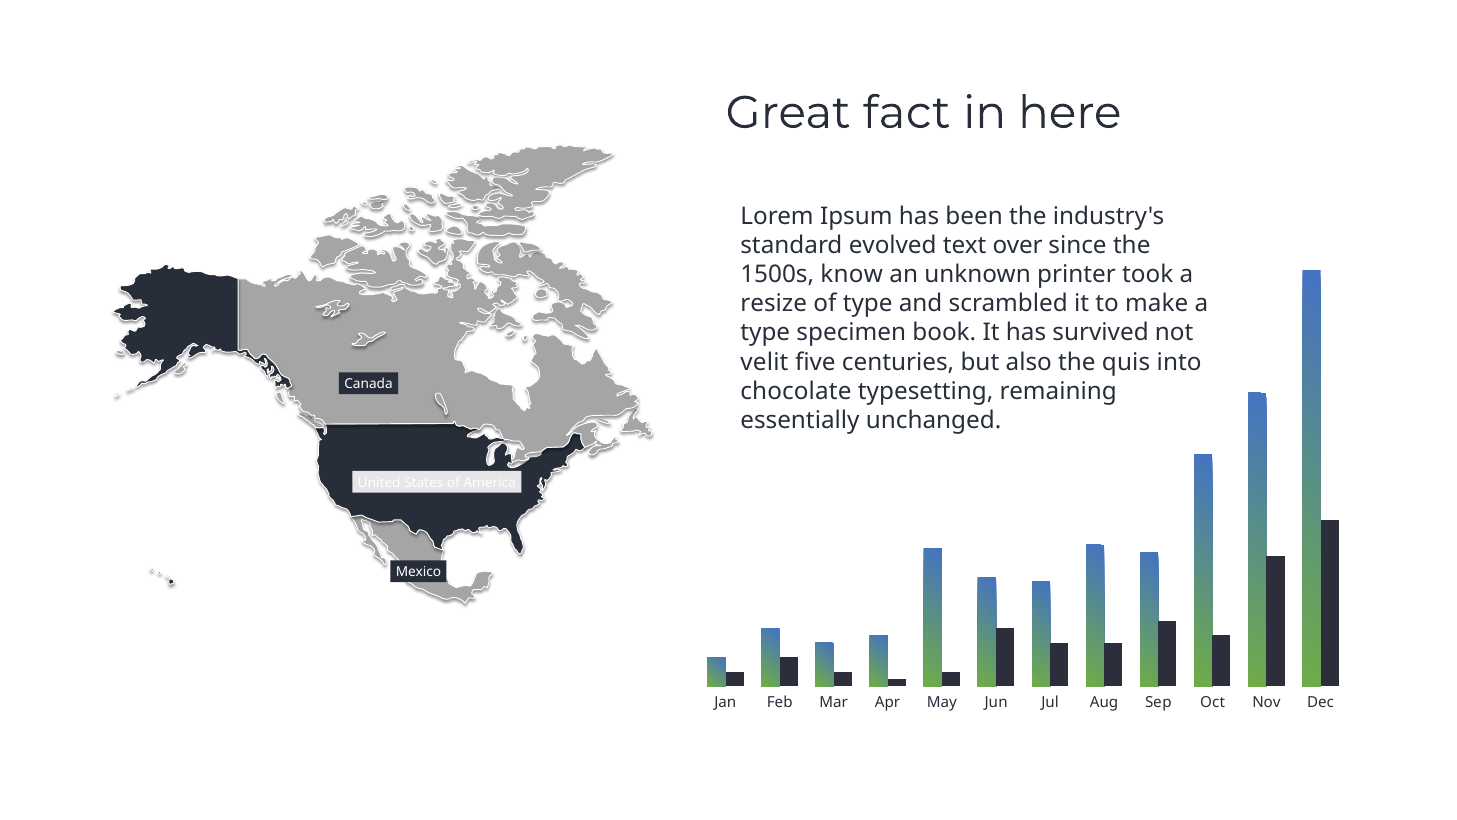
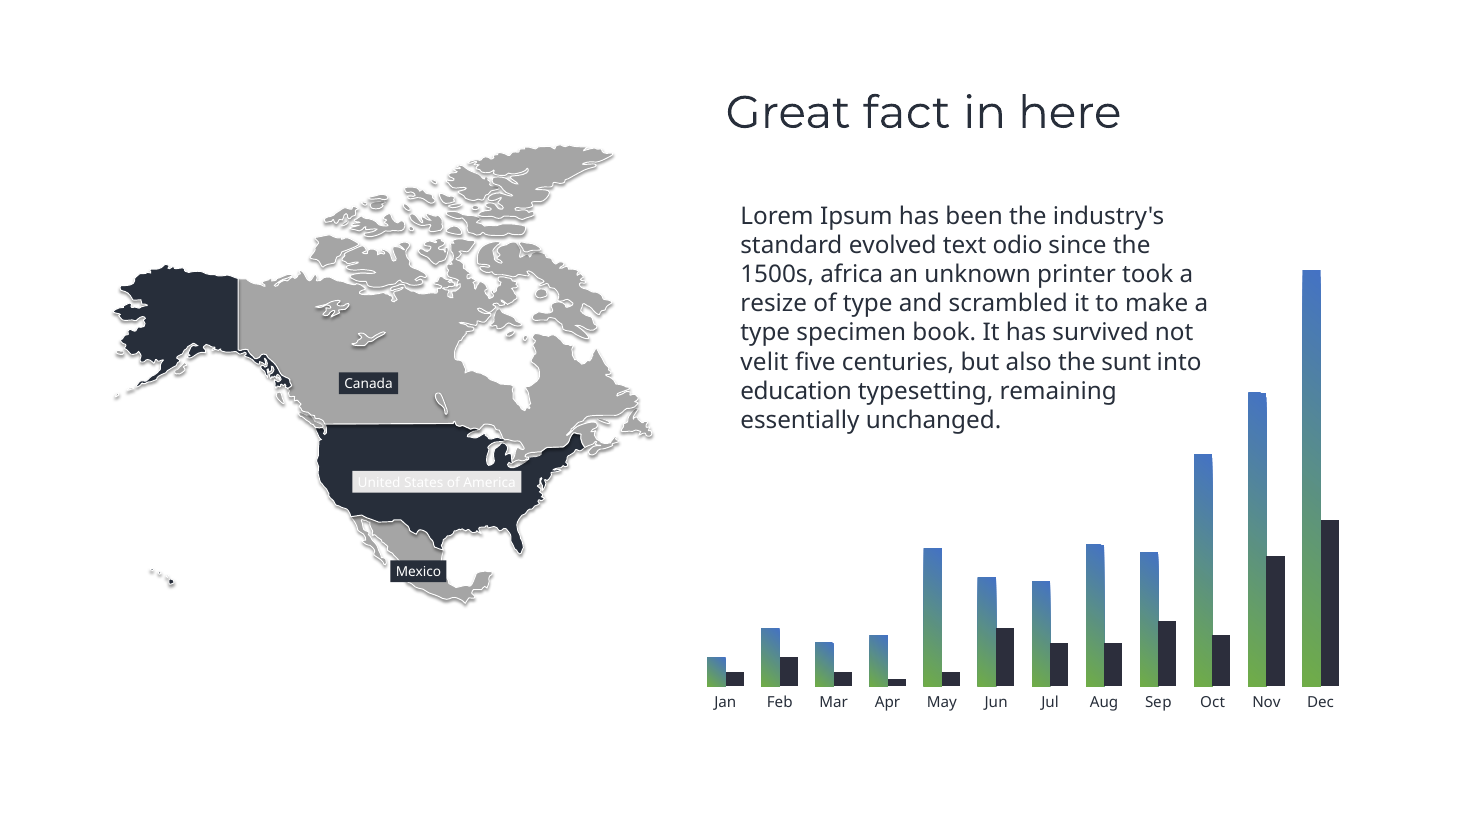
over: over -> odio
know: know -> africa
quis: quis -> sunt
chocolate: chocolate -> education
